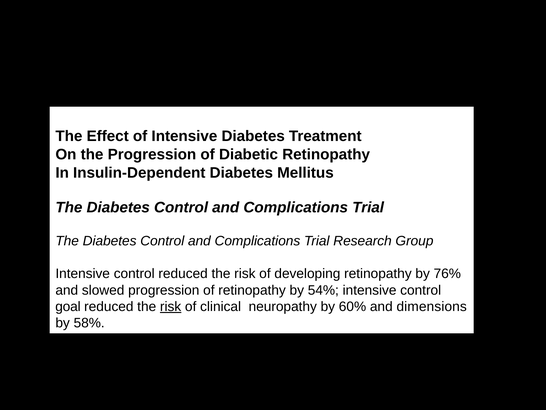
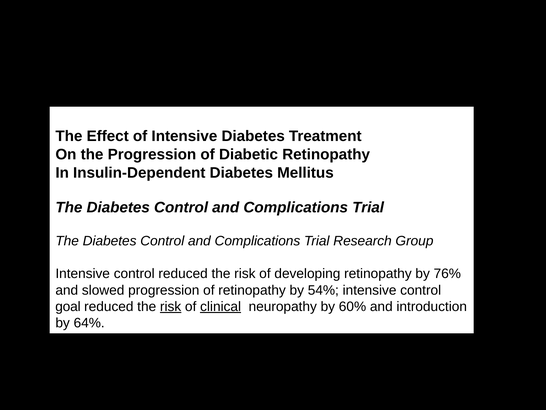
clinical underline: none -> present
dimensions: dimensions -> introduction
58%: 58% -> 64%
